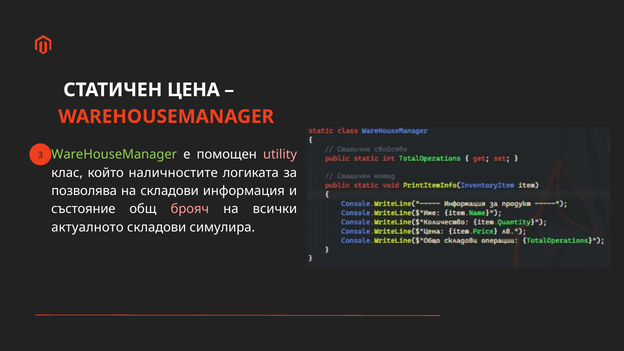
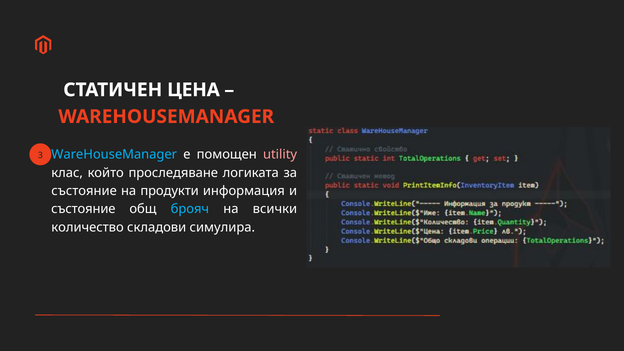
WareHouseManager at (114, 155) colour: light green -> light blue
наличностите: наличностите -> проследяване
позволява at (84, 191): позволява -> състояние
на складови: складови -> продукти
брояч colour: pink -> light blue
актуалното: актуалното -> количество
